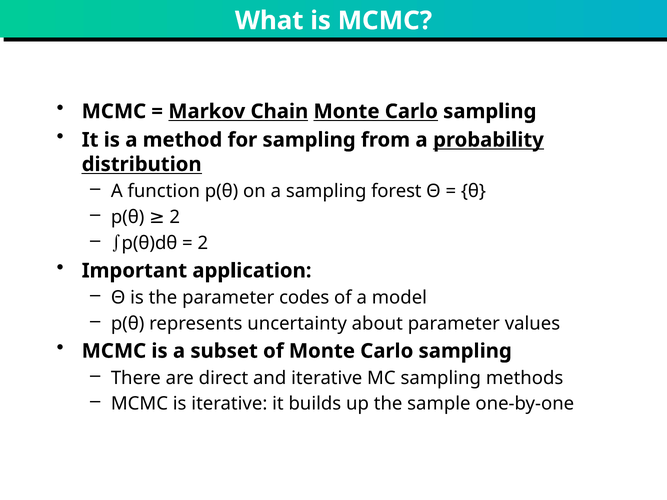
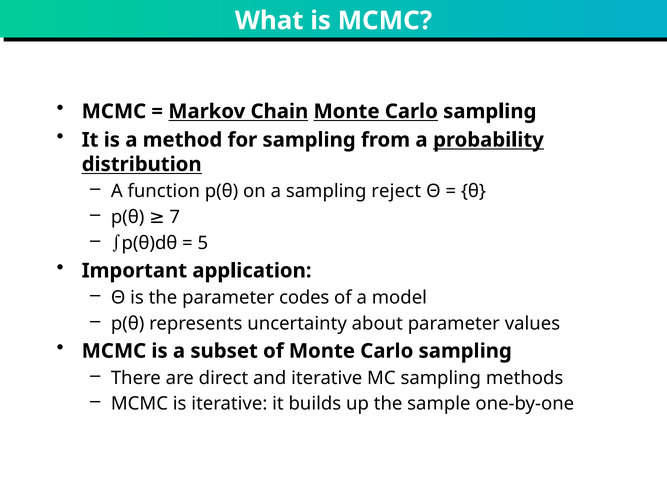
forest: forest -> reject
p(θ 2: 2 -> 7
2 at (203, 243): 2 -> 5
